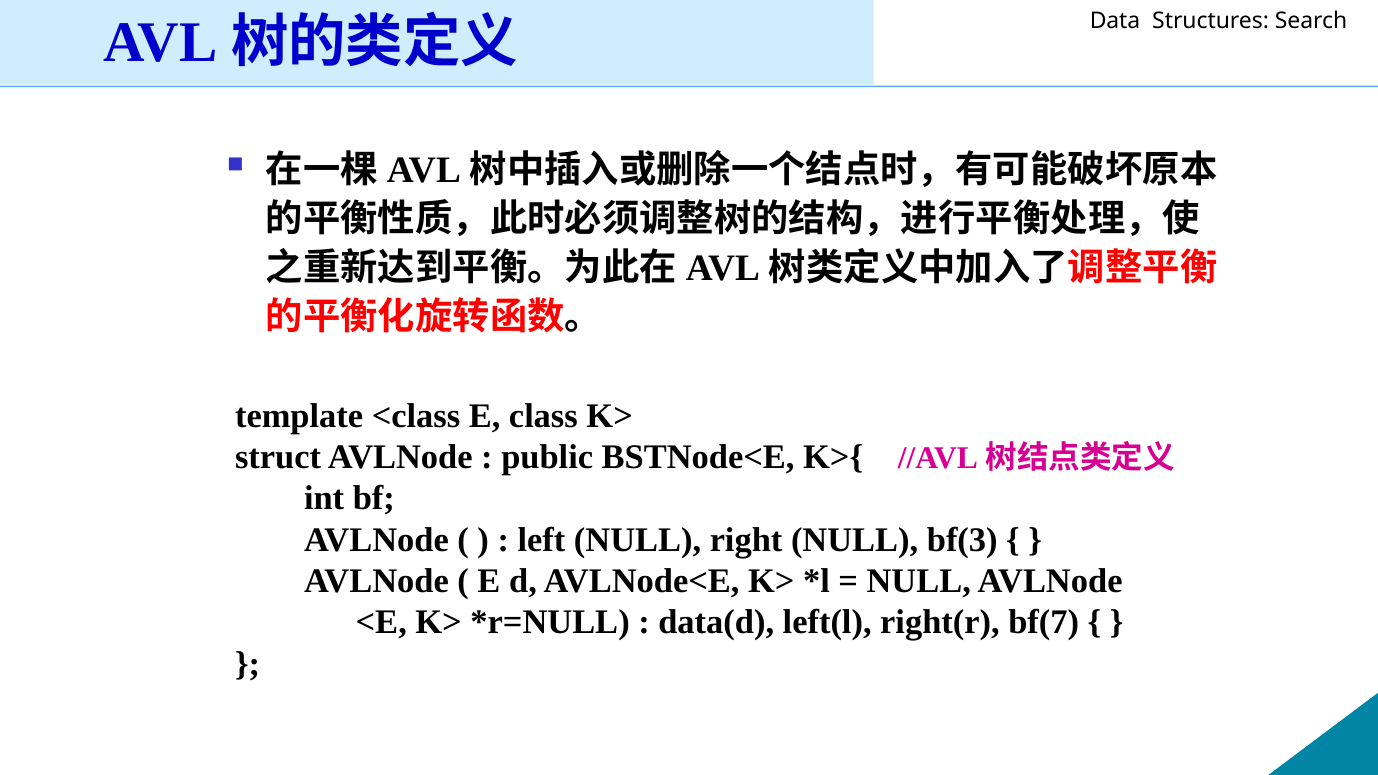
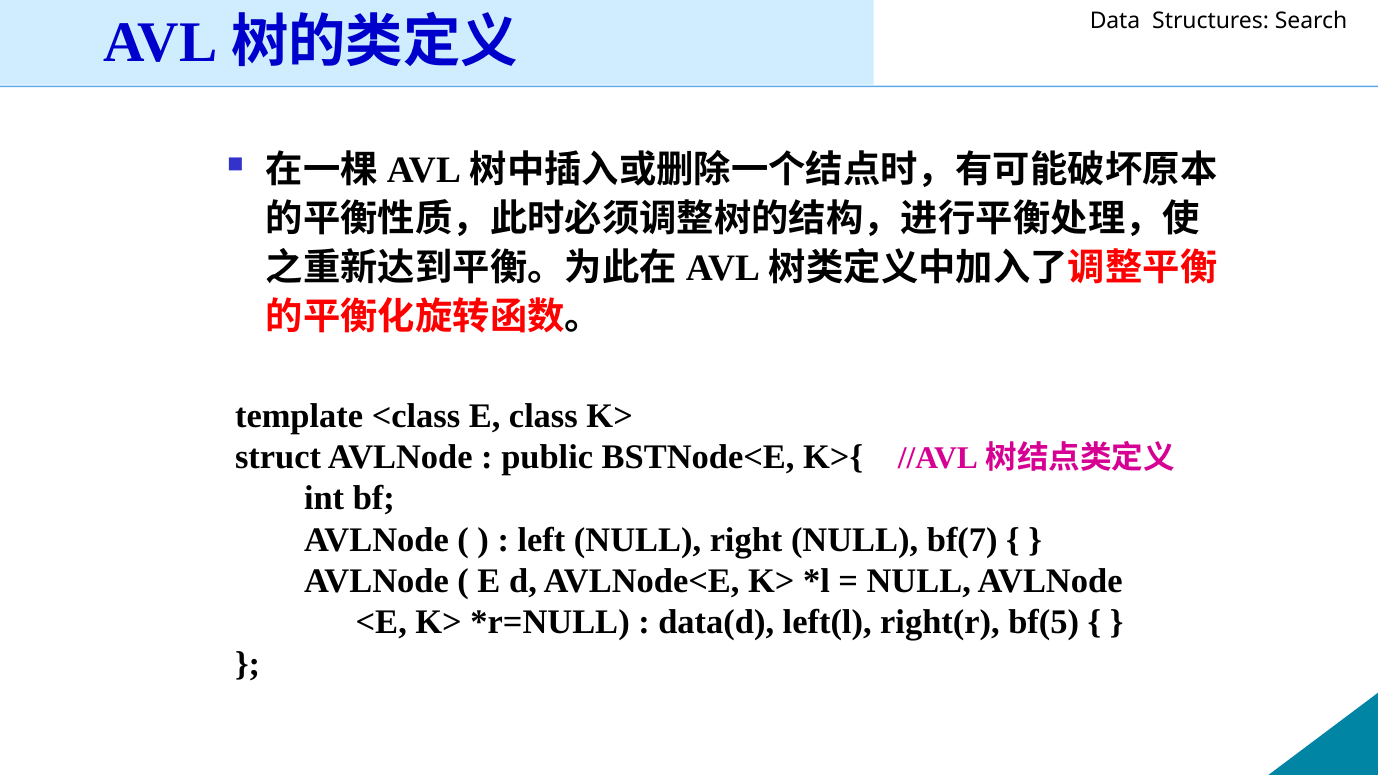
bf(3: bf(3 -> bf(7
bf(7: bf(7 -> bf(5
